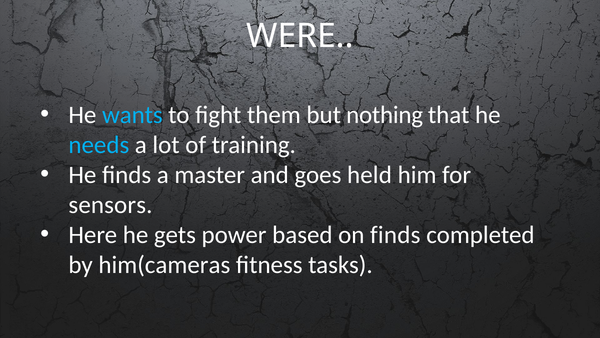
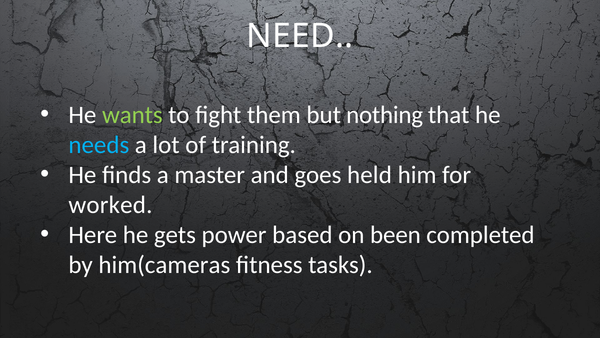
WERE: WERE -> NEED
wants colour: light blue -> light green
sensors: sensors -> worked
on finds: finds -> been
